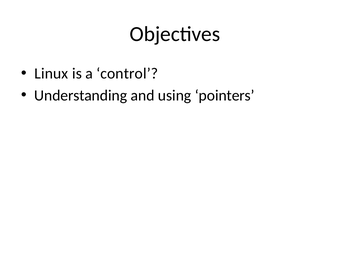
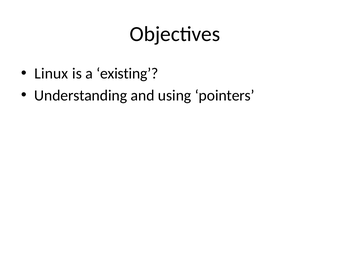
control: control -> existing
